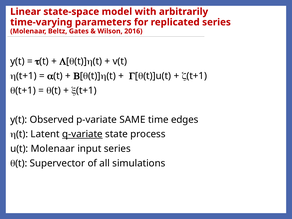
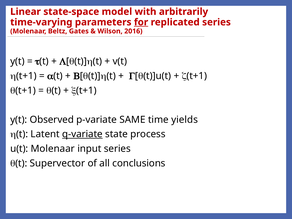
for underline: none -> present
edges: edges -> yields
simulations: simulations -> conclusions
